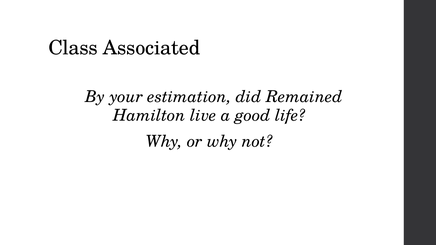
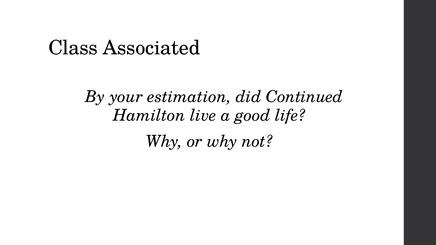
Remained: Remained -> Continued
